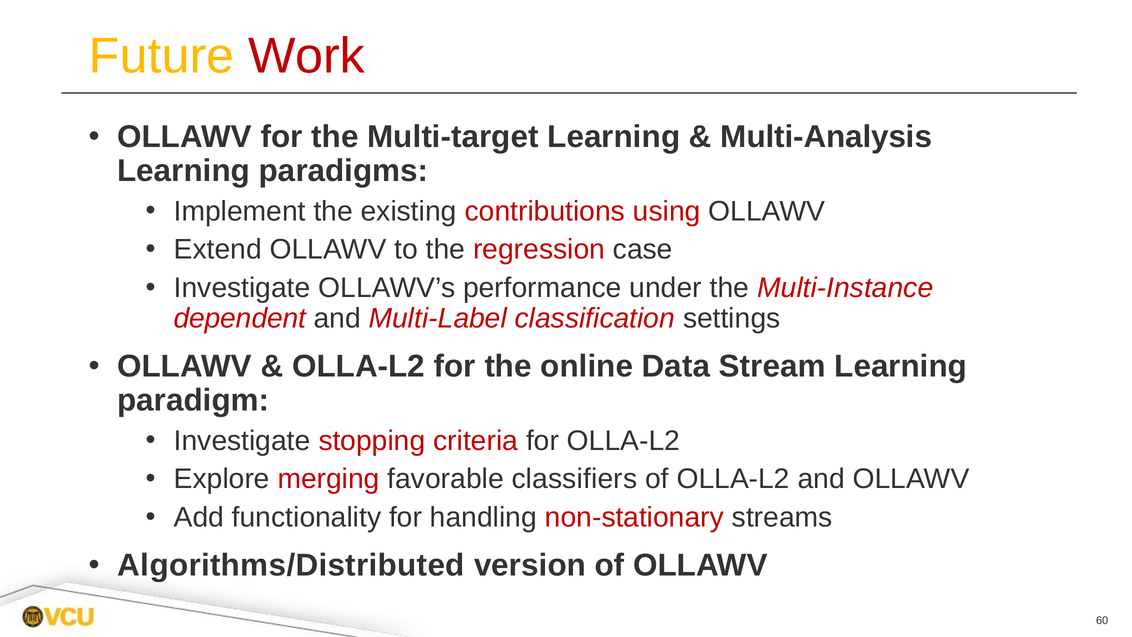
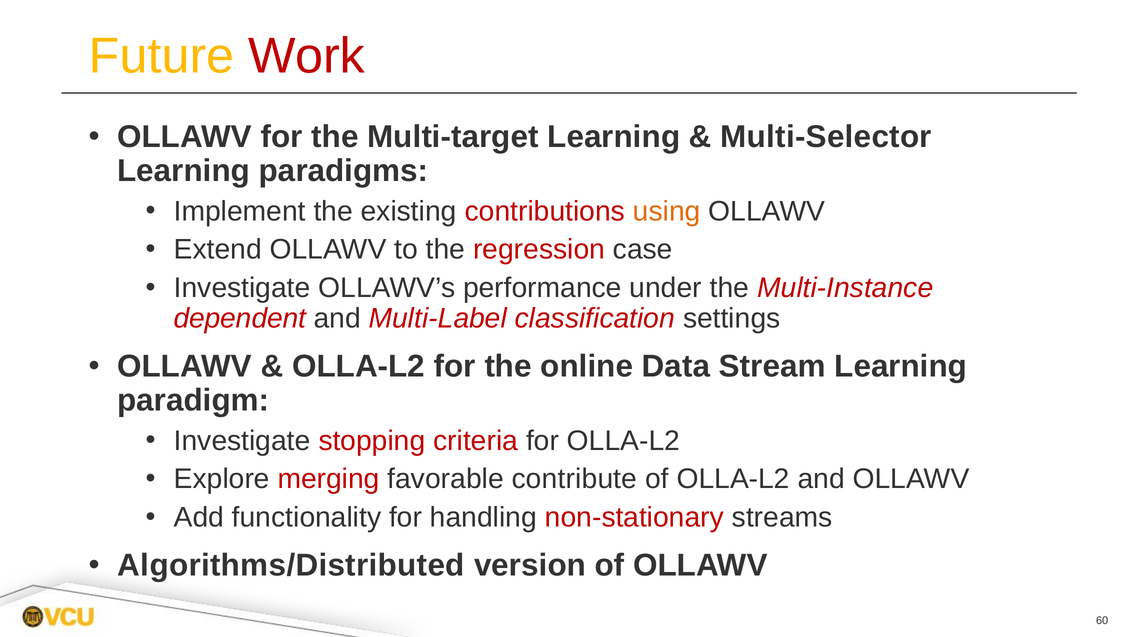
Multi-Analysis: Multi-Analysis -> Multi-Selector
using colour: red -> orange
classifiers: classifiers -> contribute
